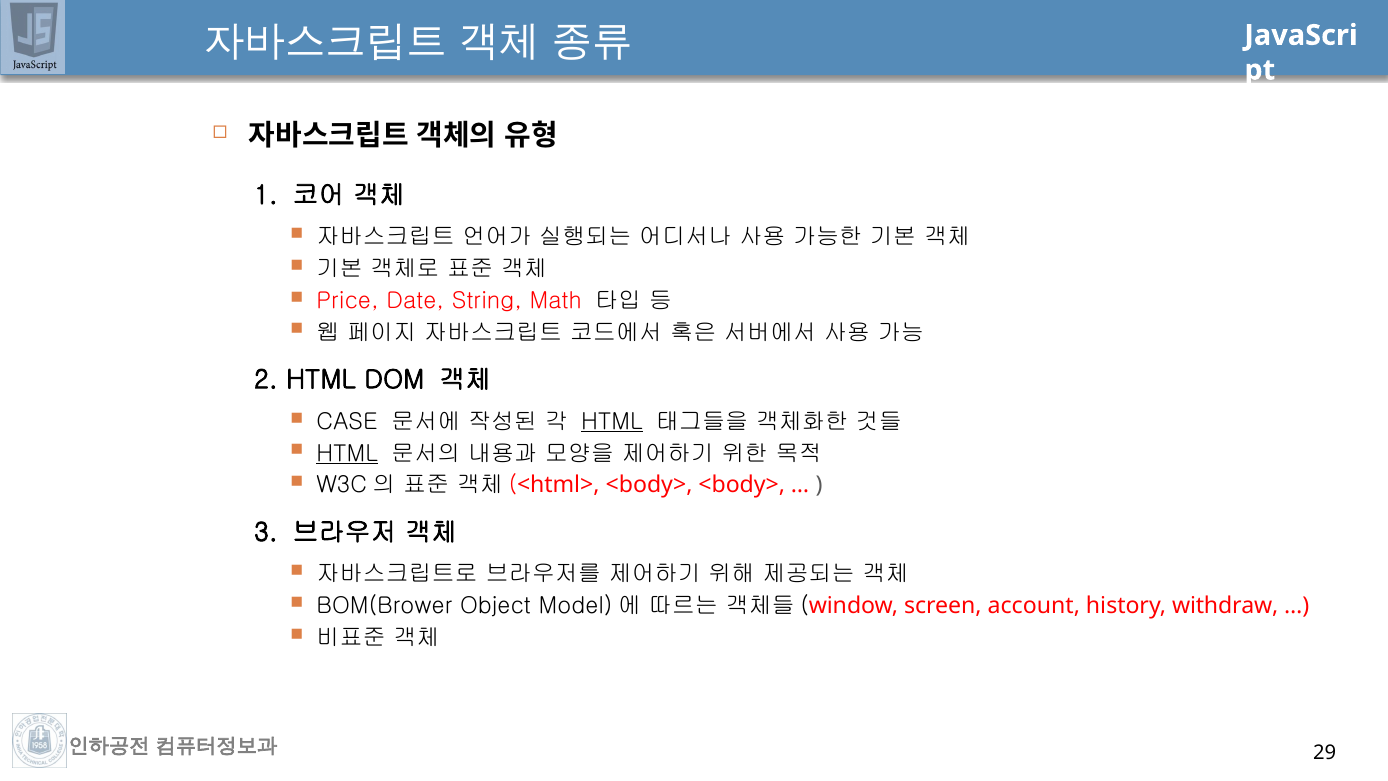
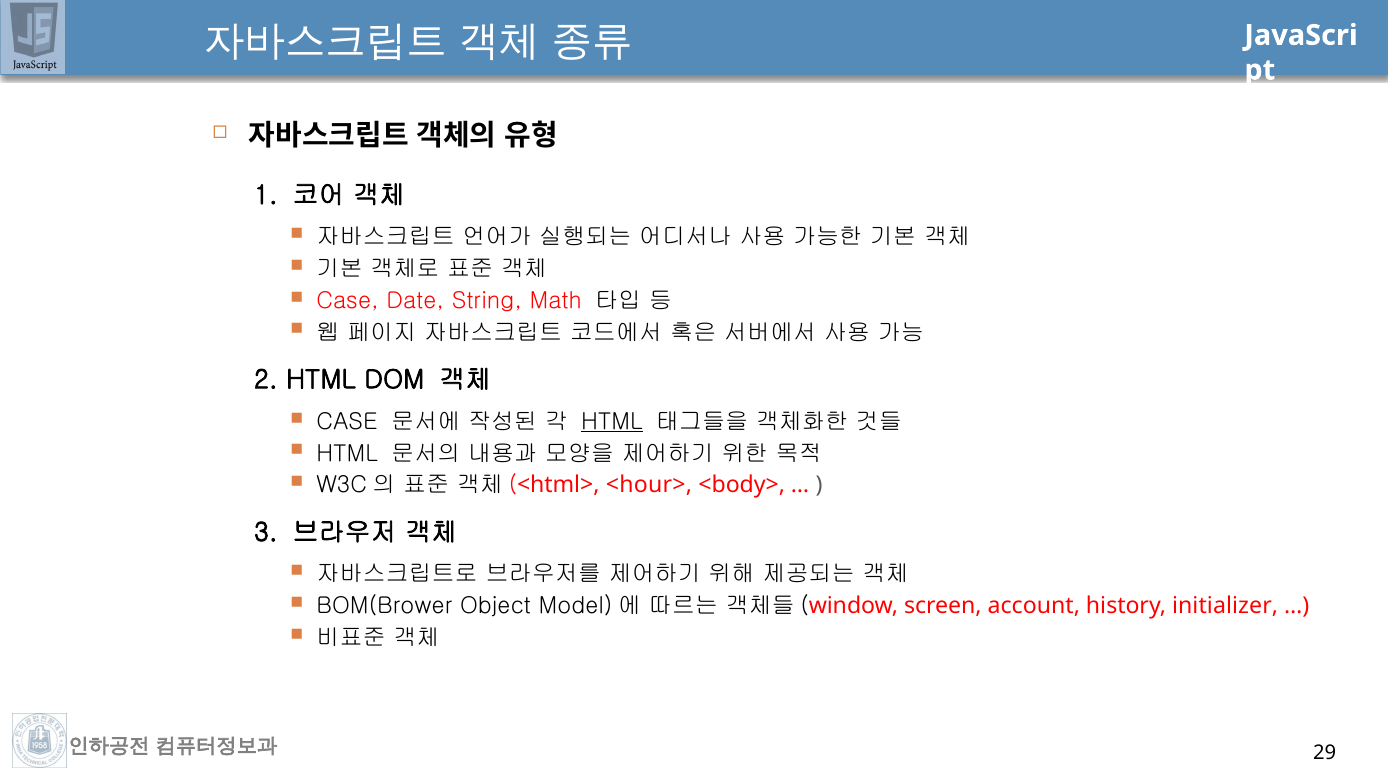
Price at (348, 301): Price -> Case
HTML at (347, 453) underline: present -> none
<body> at (649, 485): <body> -> <hour>
withdraw: withdraw -> initializer
